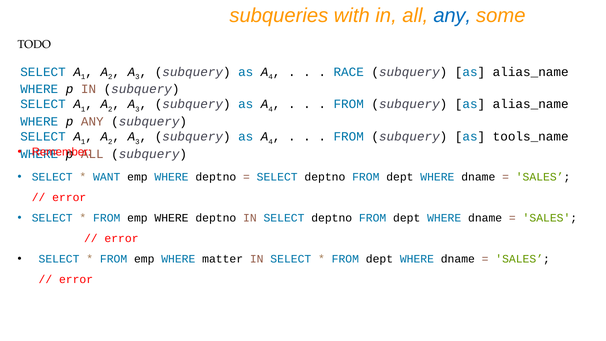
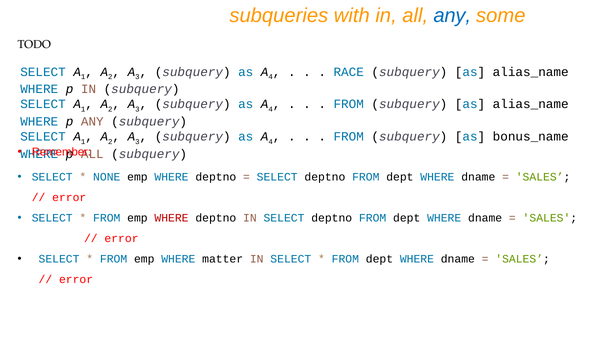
tools_name: tools_name -> bonus_name
WANT: WANT -> NONE
WHERE at (172, 218) colour: black -> red
